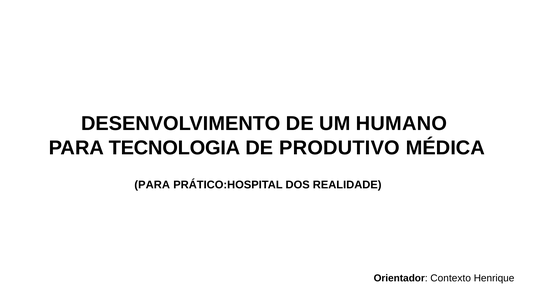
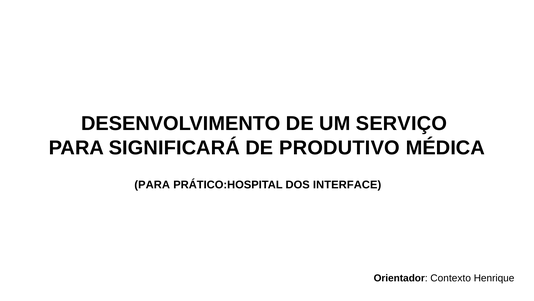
HUMANO: HUMANO -> SERVIÇO
TECNOLOGIA: TECNOLOGIA -> SIGNIFICARÁ
REALIDADE: REALIDADE -> INTERFACE
